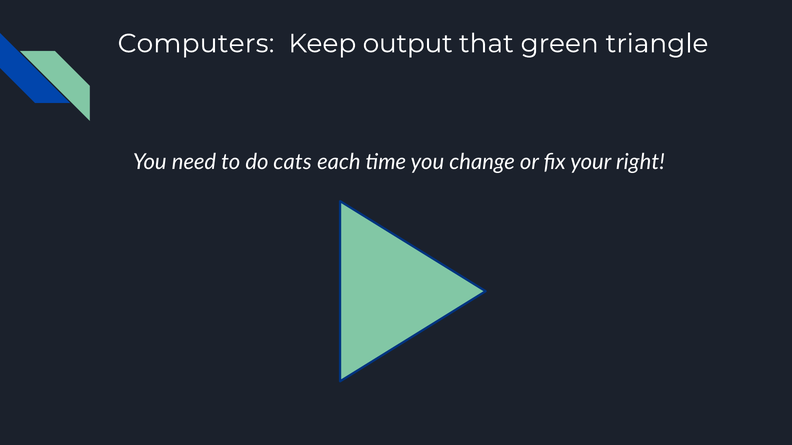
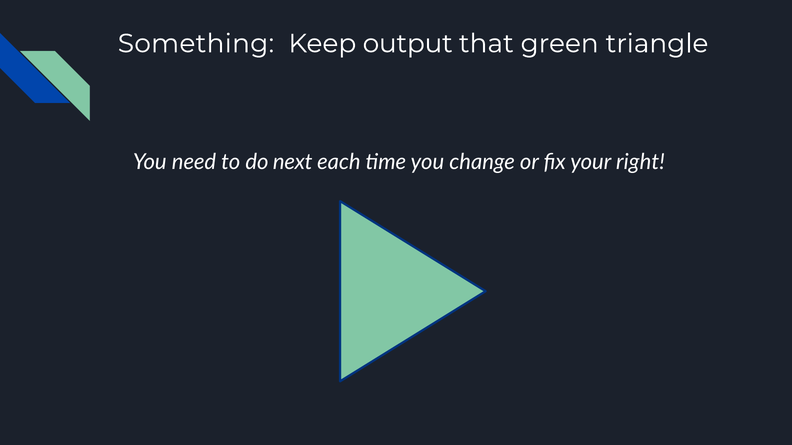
Computers: Computers -> Something
cats: cats -> next
